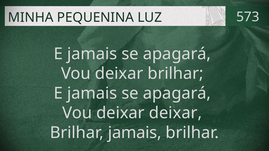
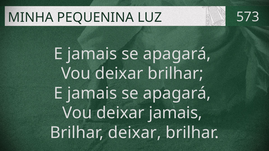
deixar deixar: deixar -> jamais
Brilhar jamais: jamais -> deixar
